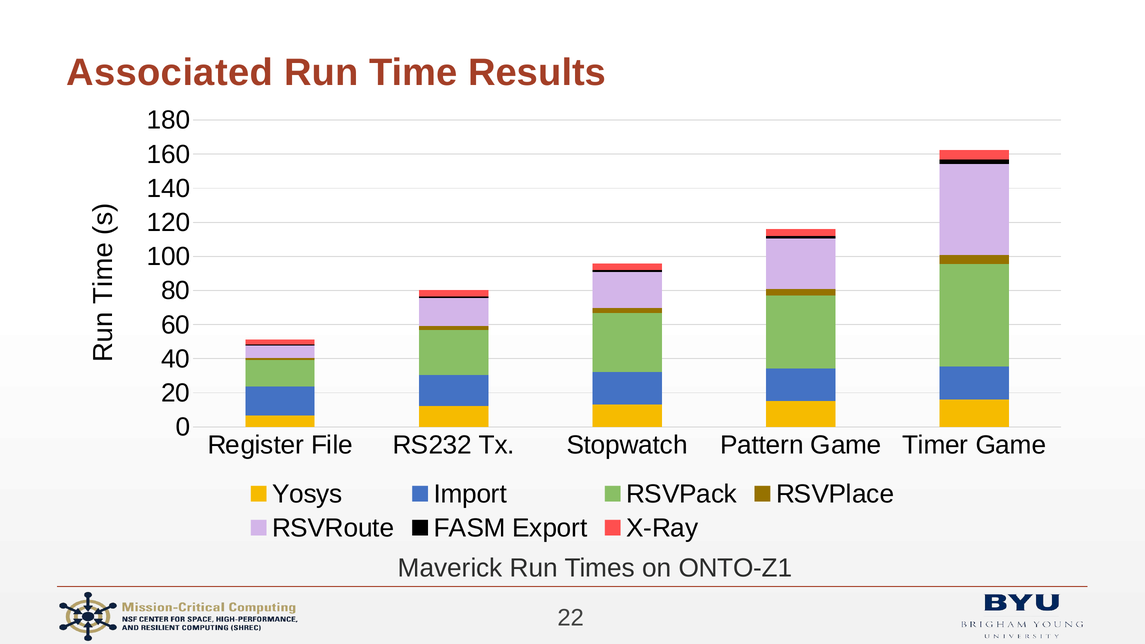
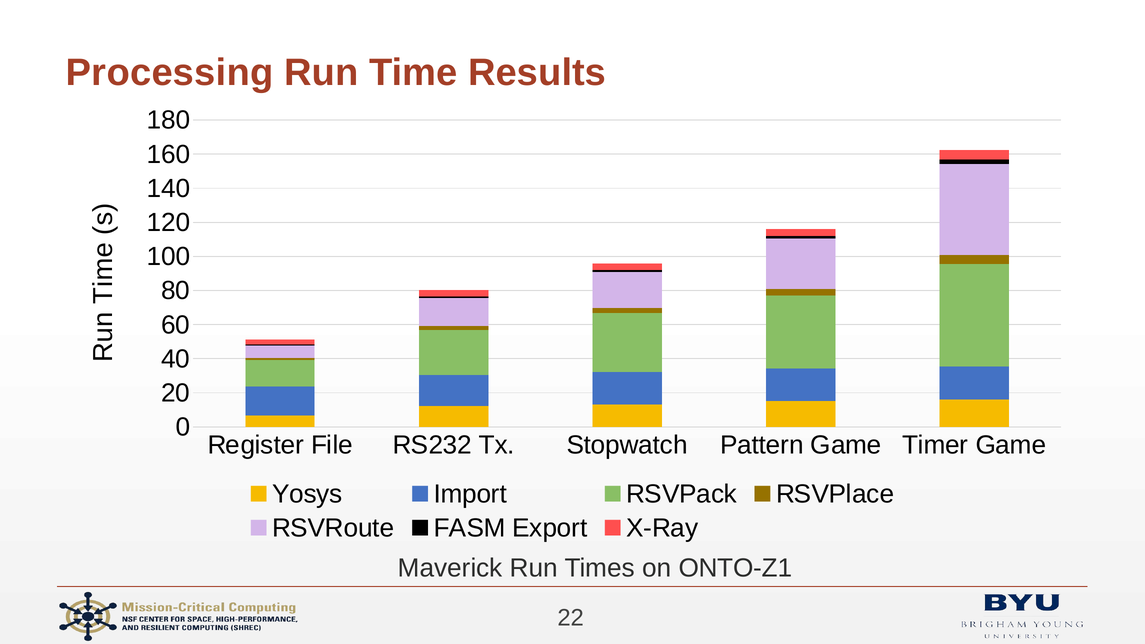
Associated: Associated -> Processing
